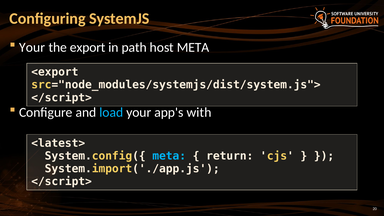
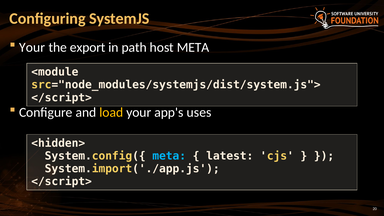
<export: <export -> <module
load colour: light blue -> yellow
with: with -> uses
<latest>: <latest> -> <hidden>
return: return -> latest
